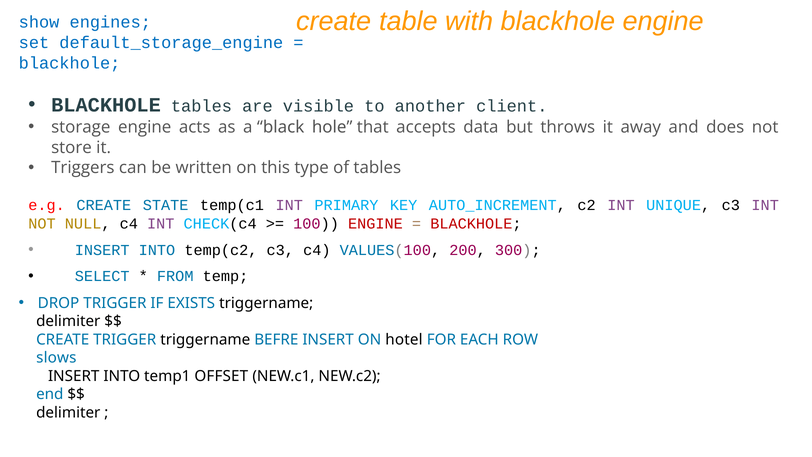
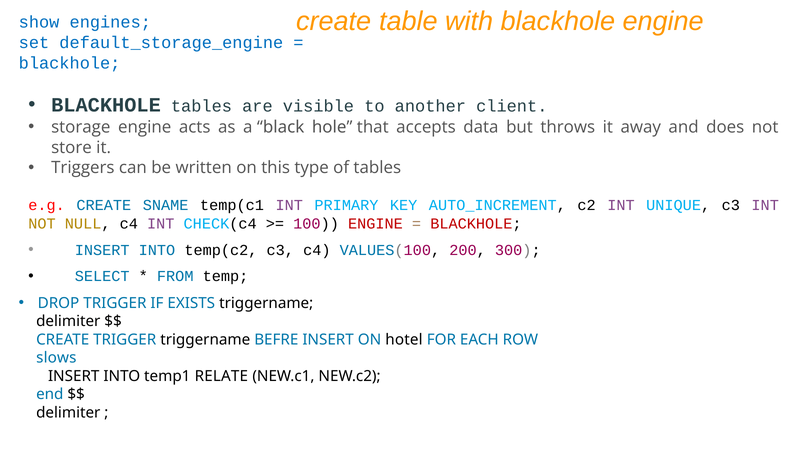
STATE: STATE -> SNAME
OFFSET: OFFSET -> RELATE
